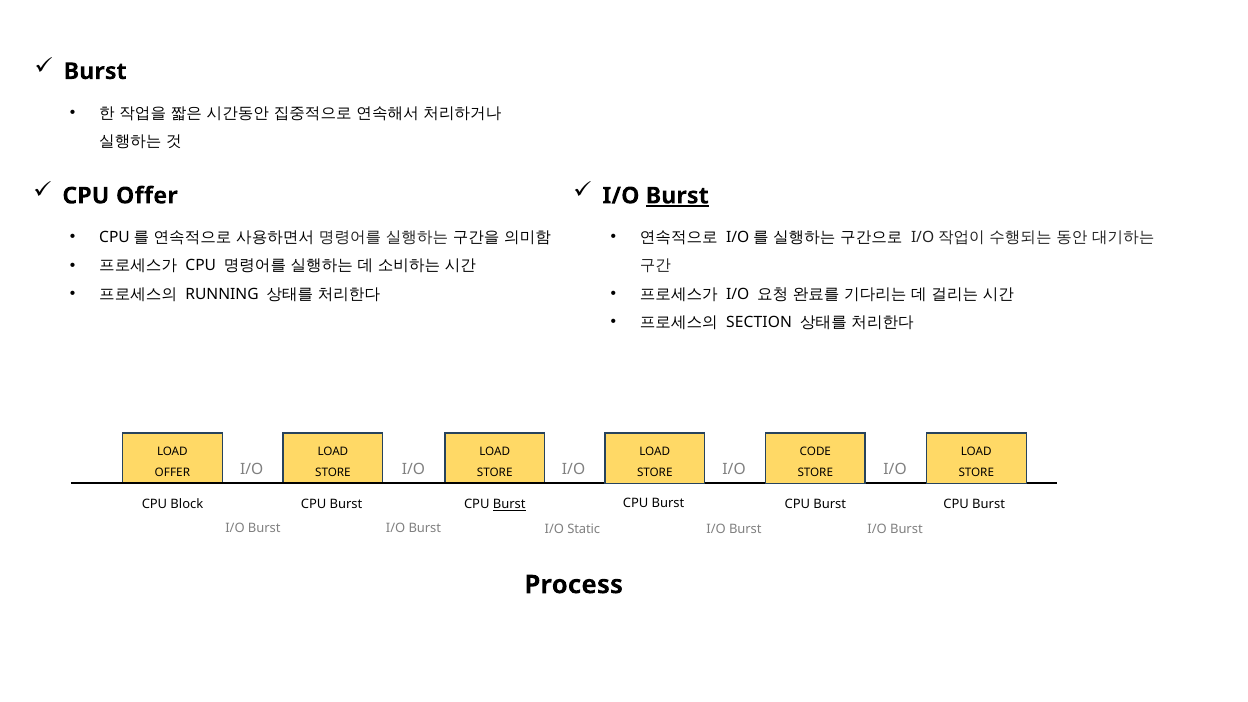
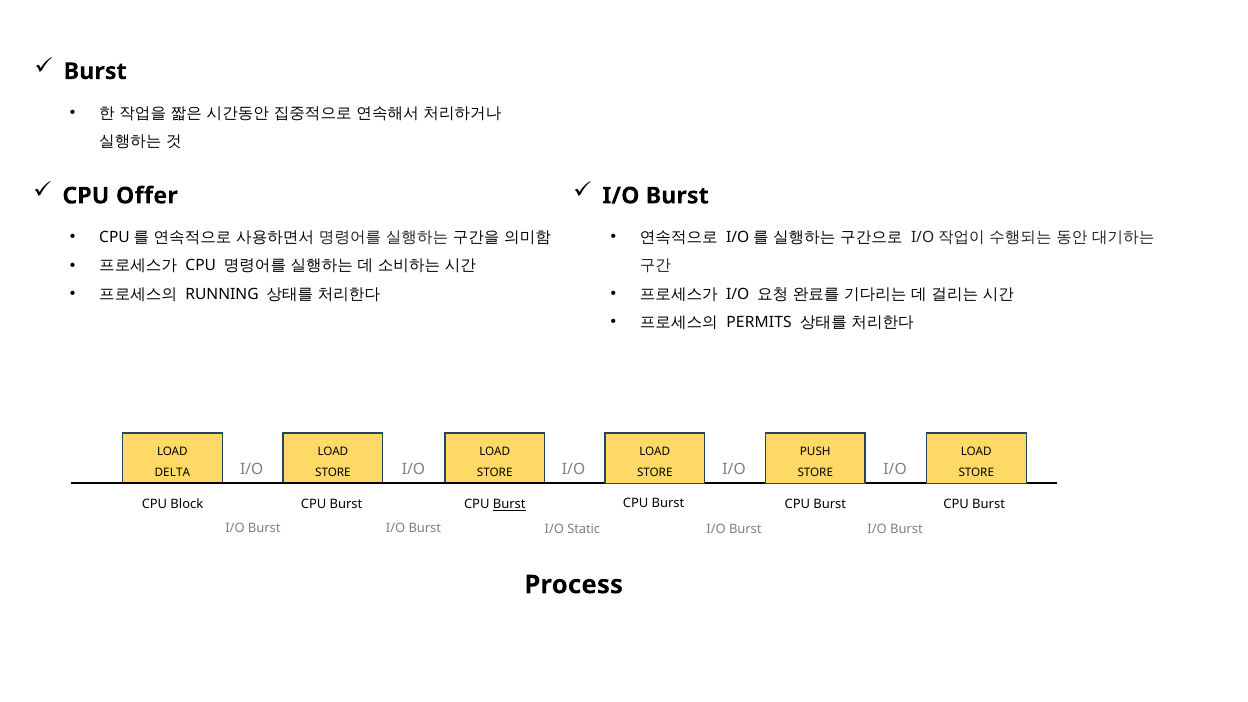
Burst at (677, 196) underline: present -> none
SECTION: SECTION -> PERMITS
CODE: CODE -> PUSH
OFFER at (172, 473): OFFER -> DELTA
